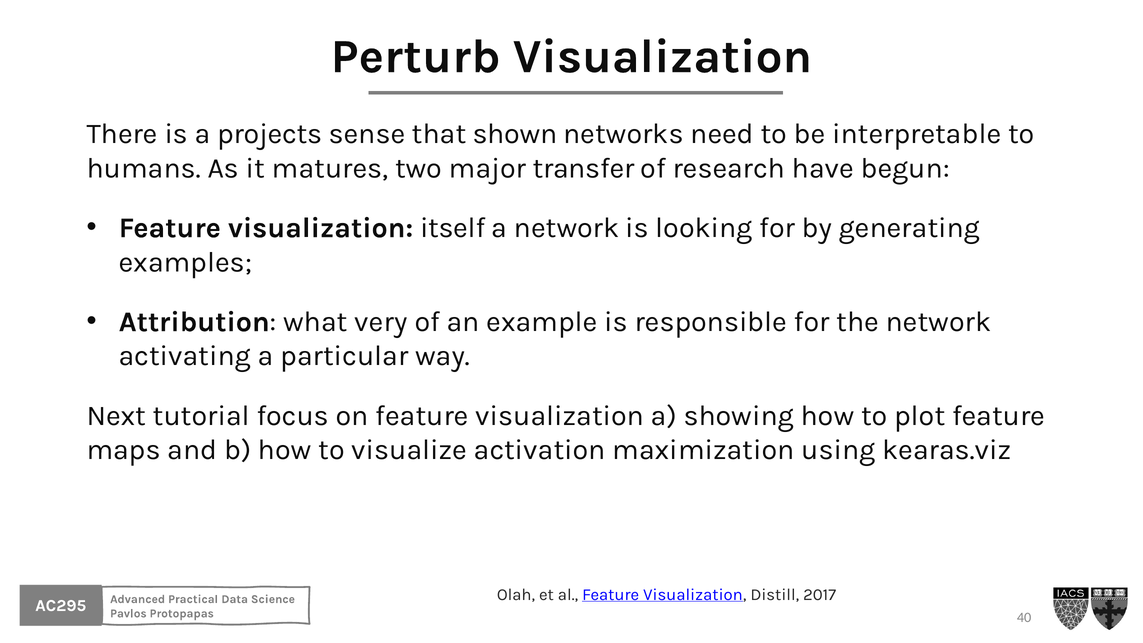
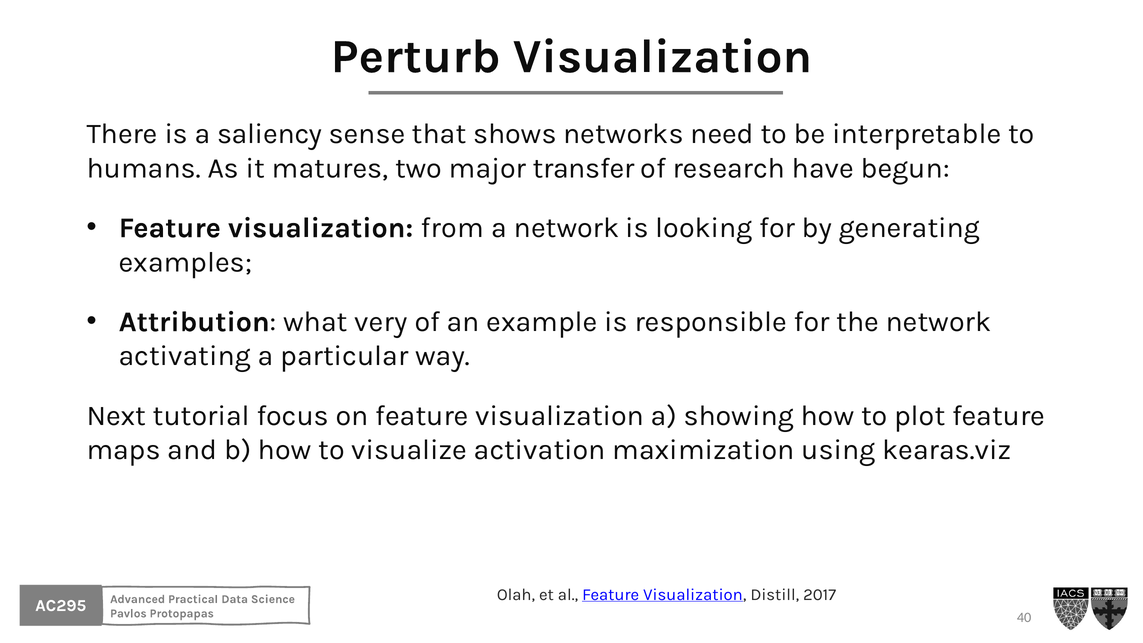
projects: projects -> saliency
shown: shown -> shows
itself: itself -> from
